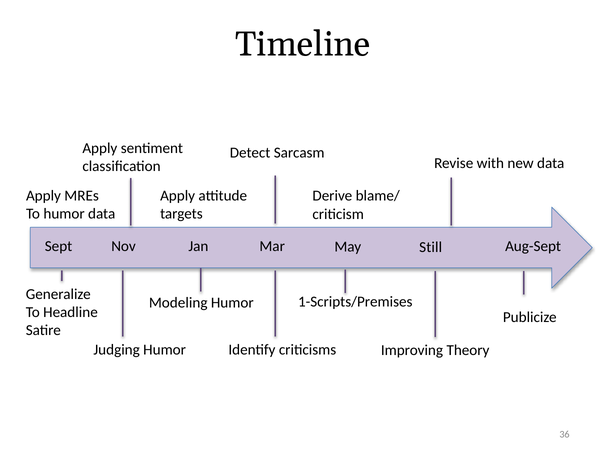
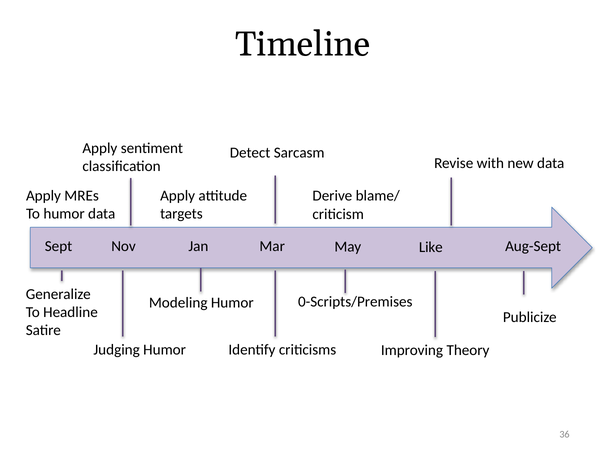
Still: Still -> Like
1-Scripts/Premises: 1-Scripts/Premises -> 0-Scripts/Premises
